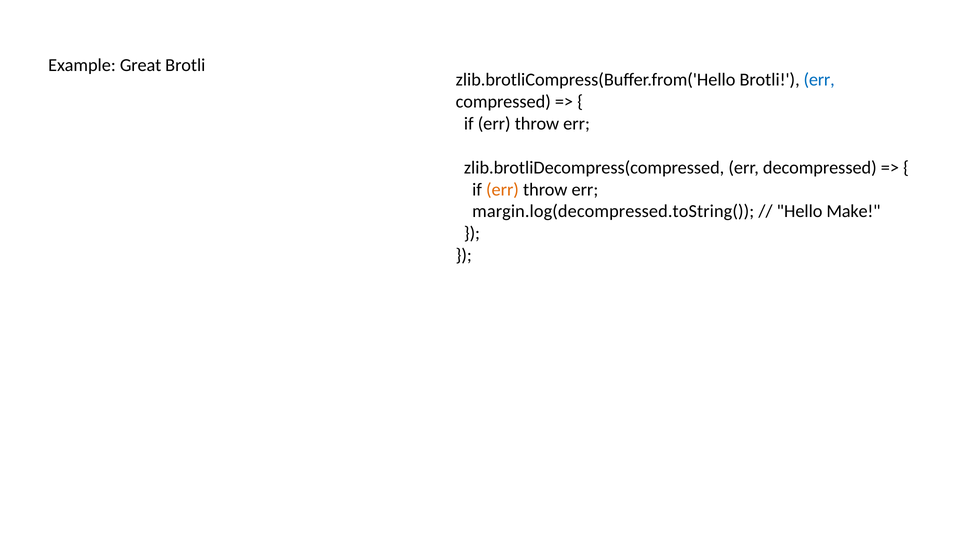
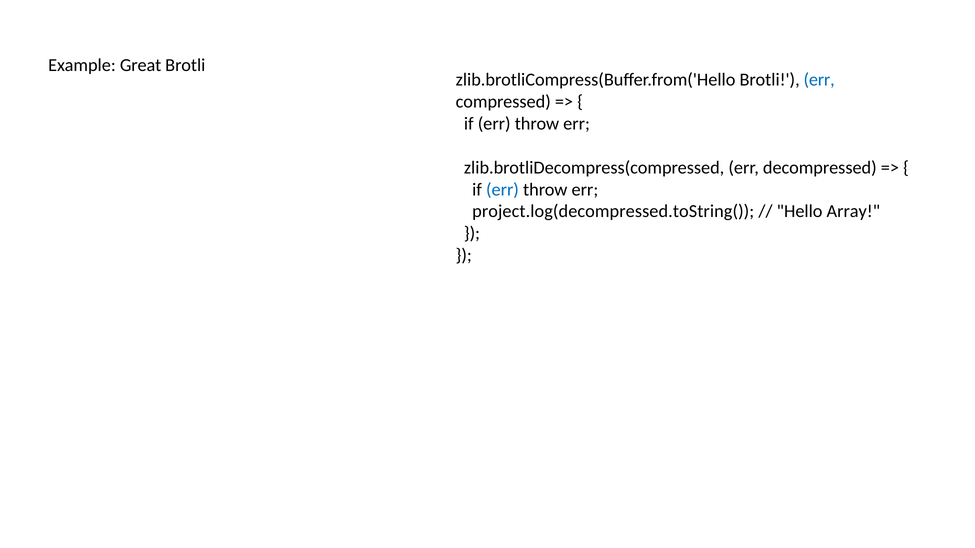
err at (502, 190) colour: orange -> blue
margin.log(decompressed.toString(: margin.log(decompressed.toString( -> project.log(decompressed.toString(
Make: Make -> Array
